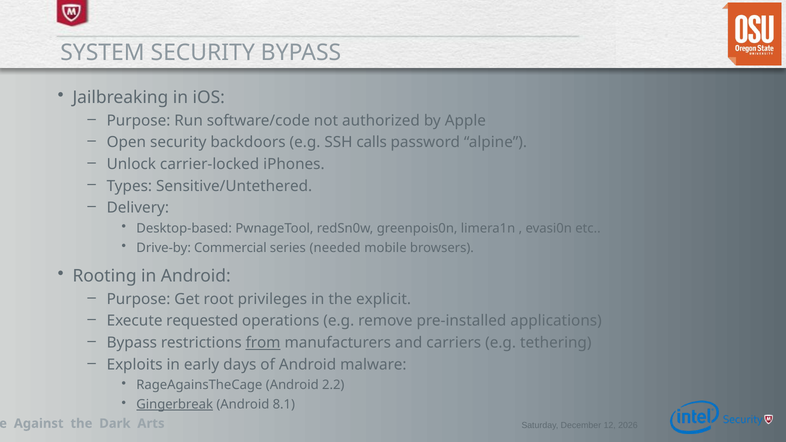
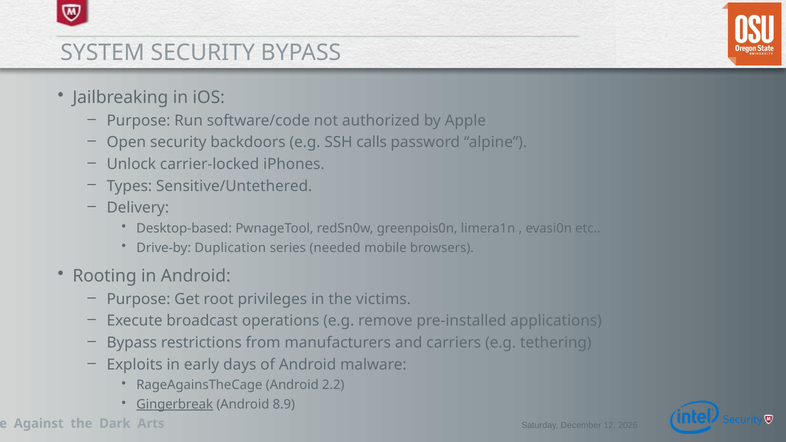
Commercial: Commercial -> Duplication
explicit: explicit -> victims
requested: requested -> broadcast
from underline: present -> none
8.1: 8.1 -> 8.9
